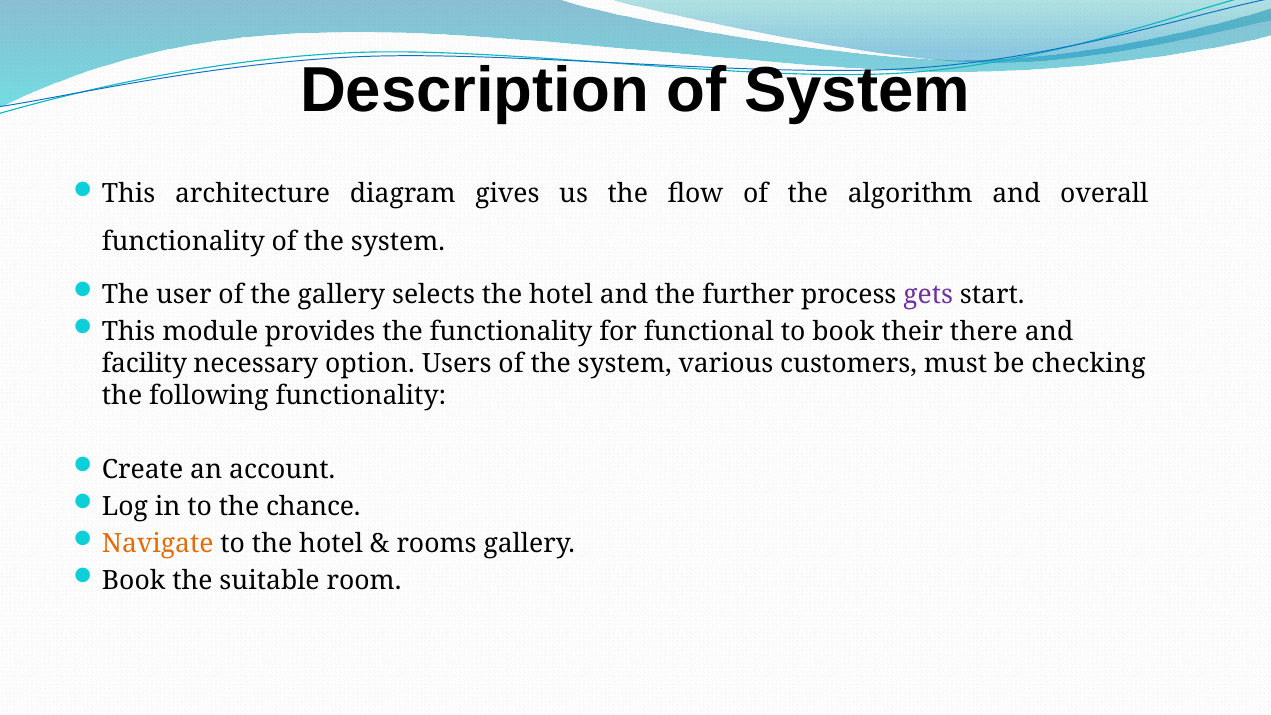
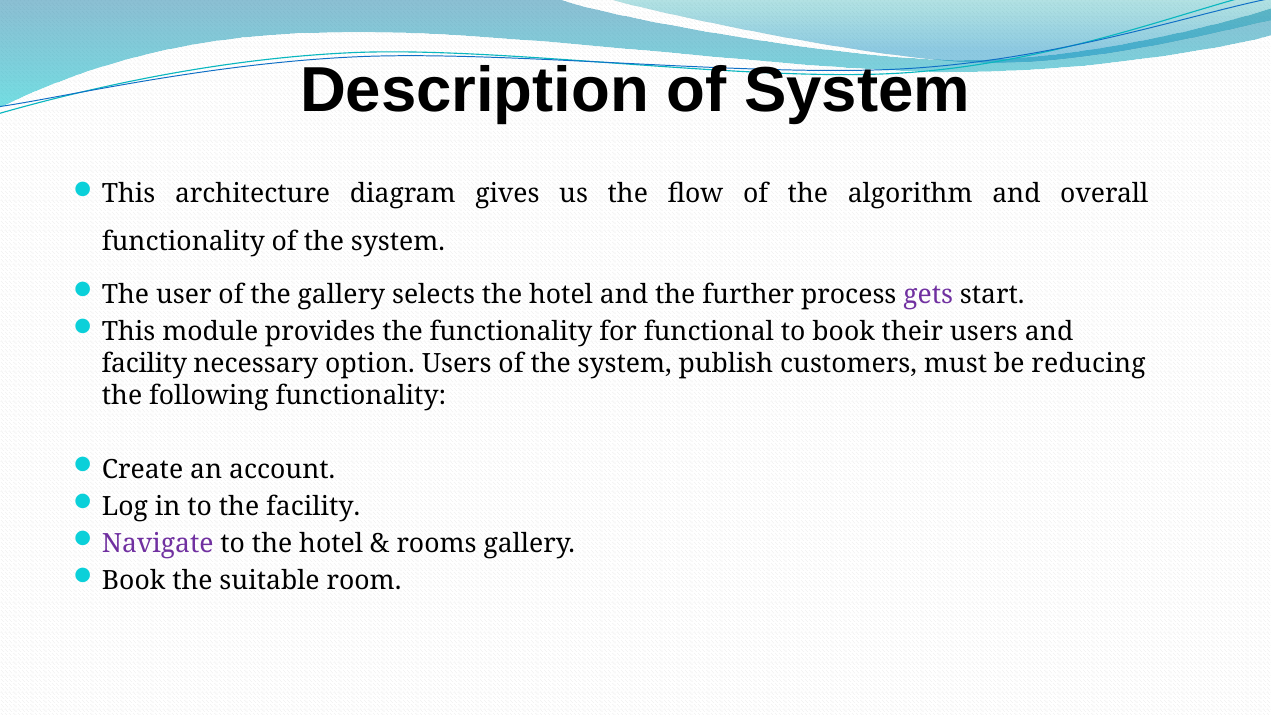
their there: there -> users
various: various -> publish
checking: checking -> reducing
the chance: chance -> facility
Navigate colour: orange -> purple
